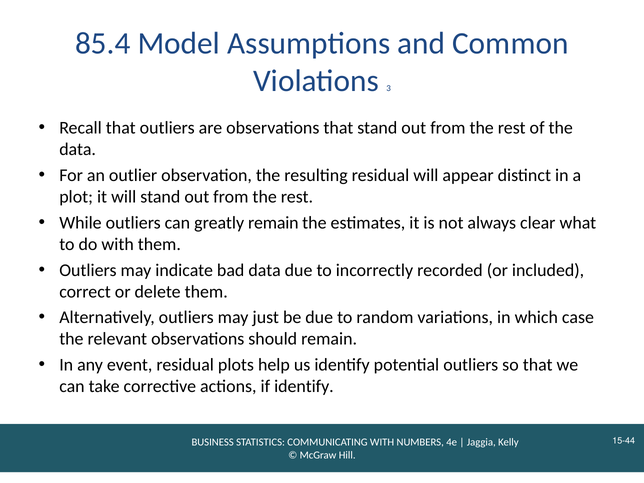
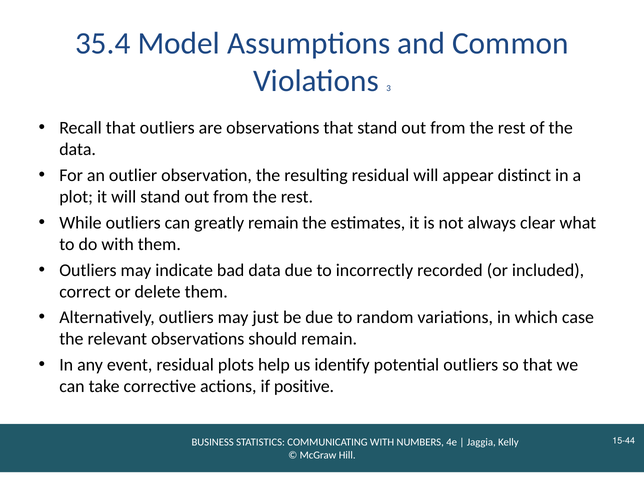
85.4: 85.4 -> 35.4
if identify: identify -> positive
